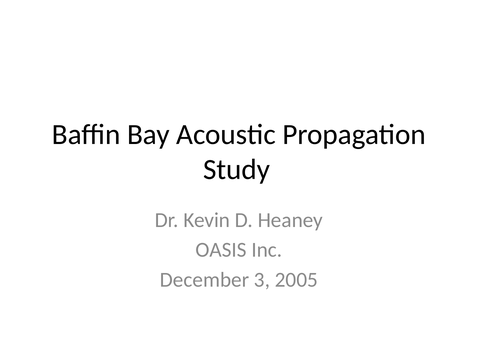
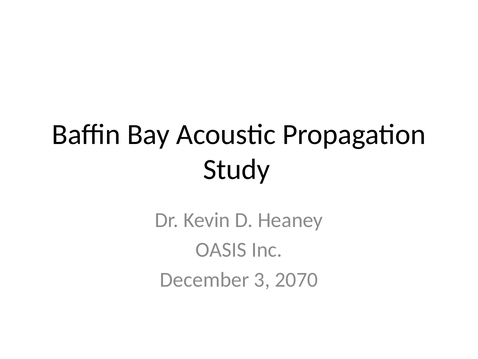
2005: 2005 -> 2070
